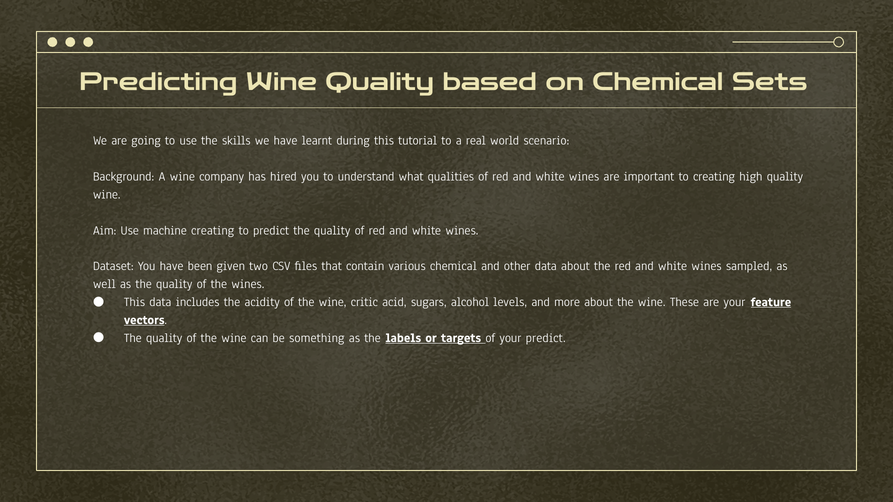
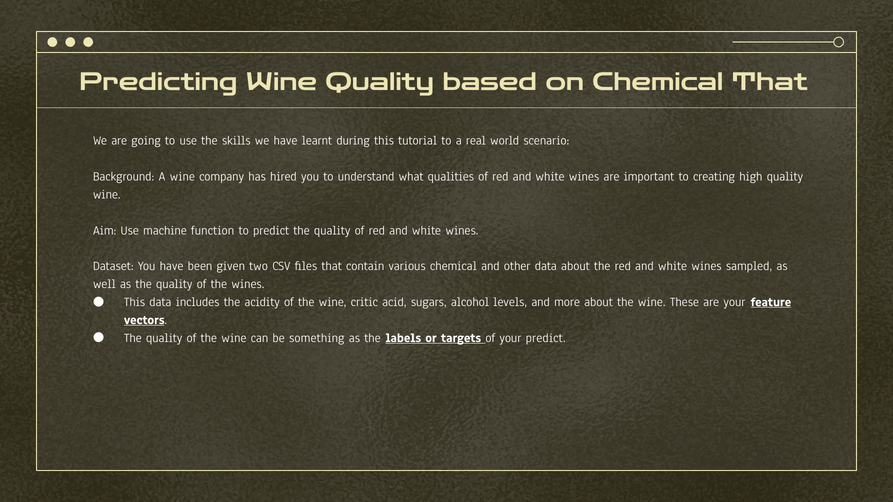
Chemical Sets: Sets -> That
machine creating: creating -> function
